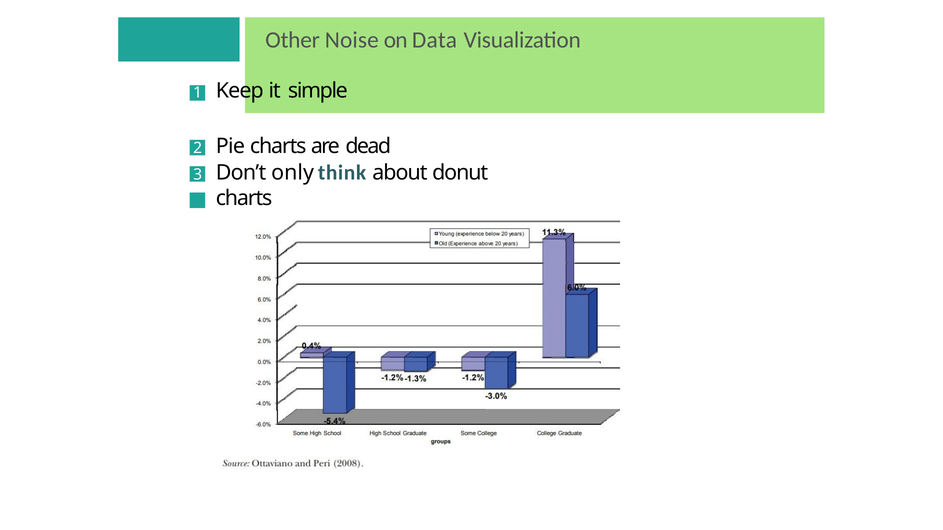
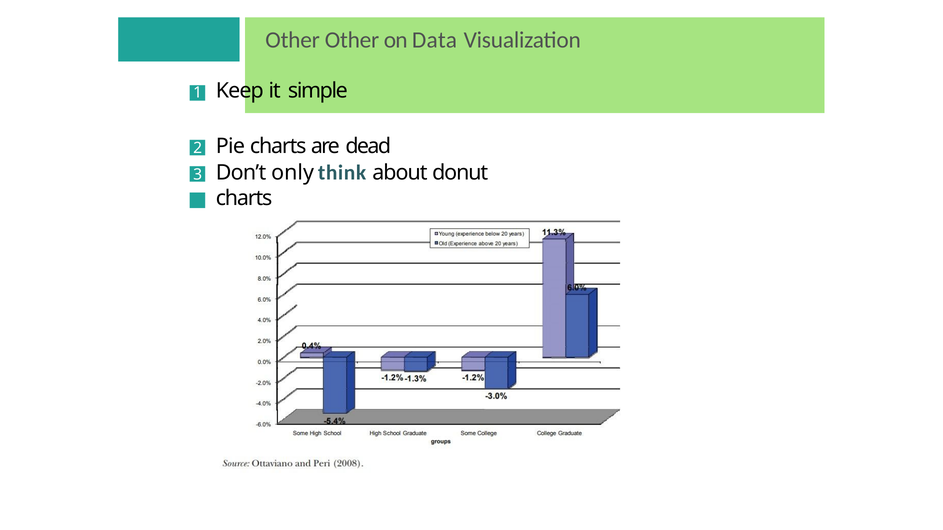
Other Noise: Noise -> Other
